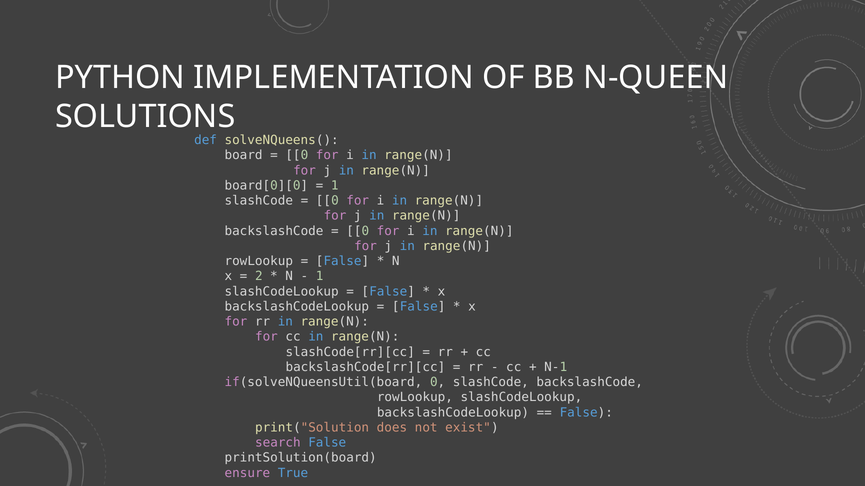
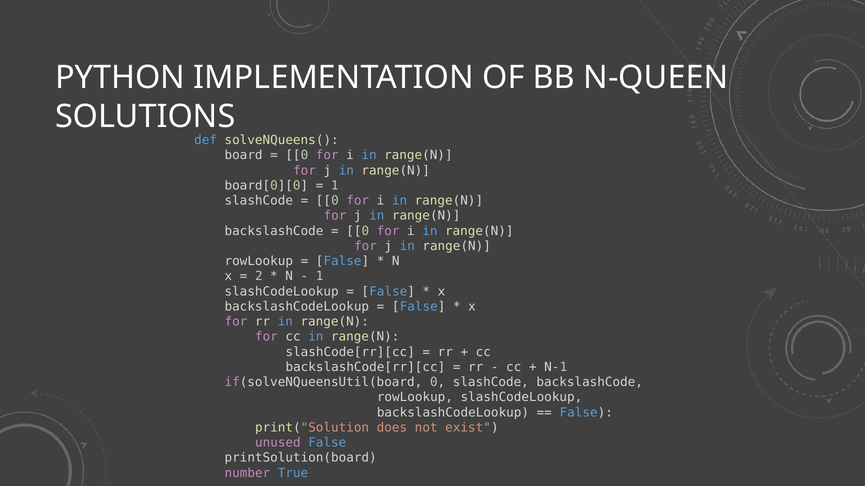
search: search -> unused
ensure: ensure -> number
